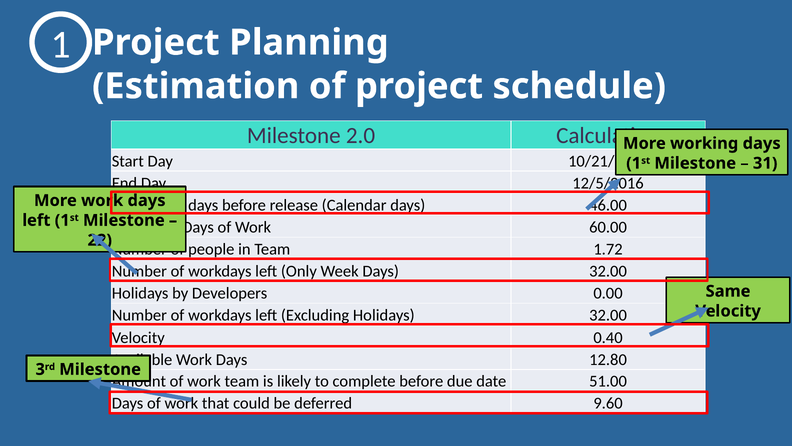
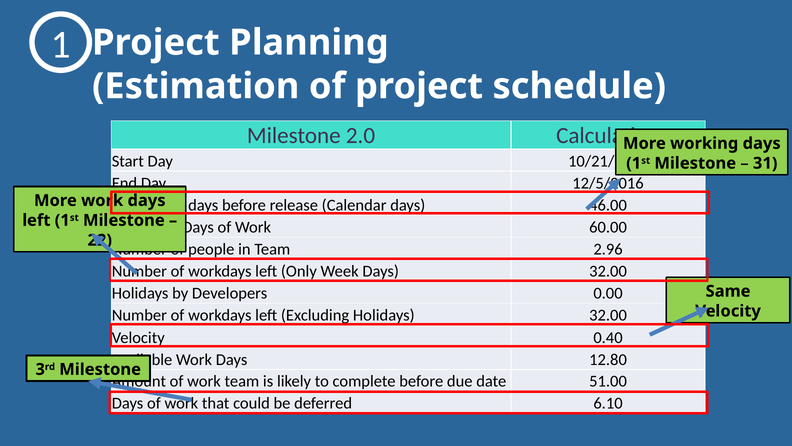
1.72: 1.72 -> 2.96
9.60: 9.60 -> 6.10
